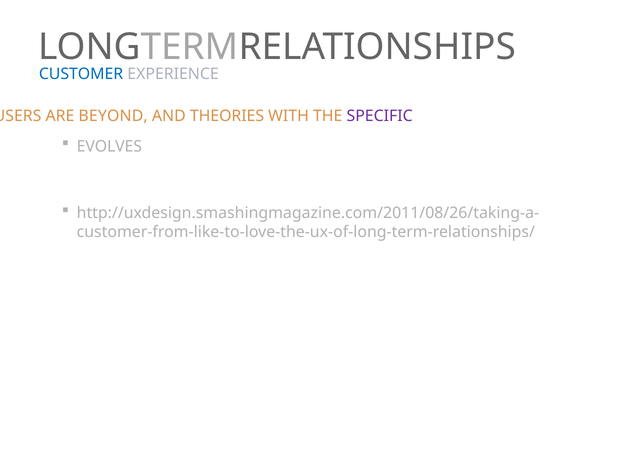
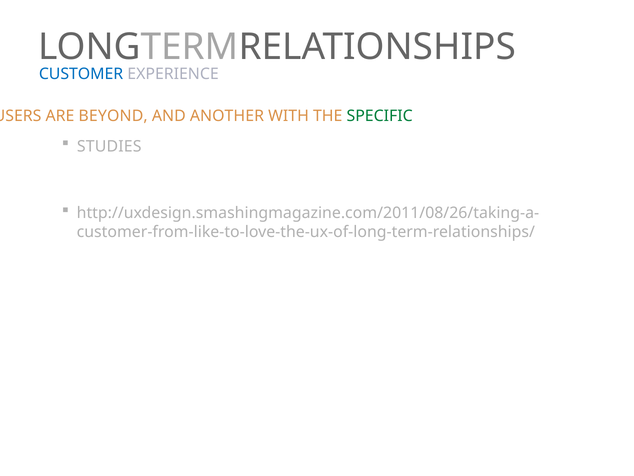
THEORIES: THEORIES -> ANOTHER
SPECIFIC colour: purple -> green
EVOLVES: EVOLVES -> STUDIES
